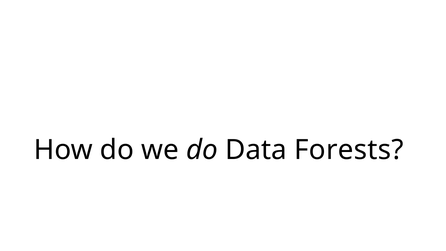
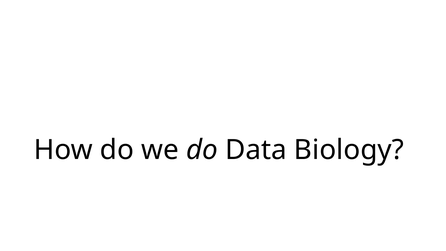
Forests: Forests -> Biology
